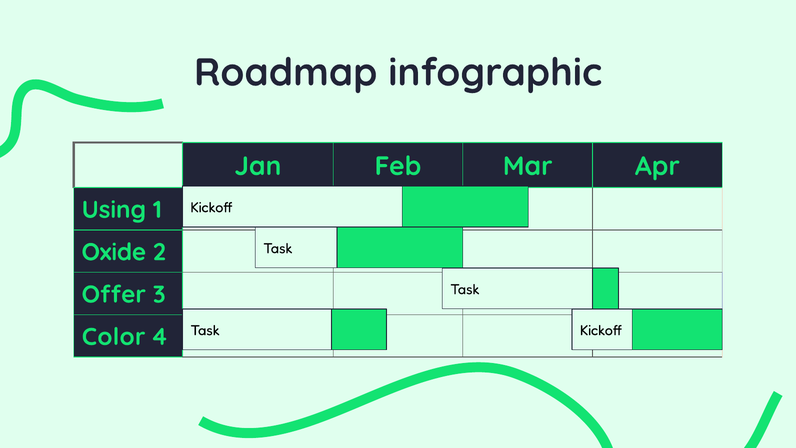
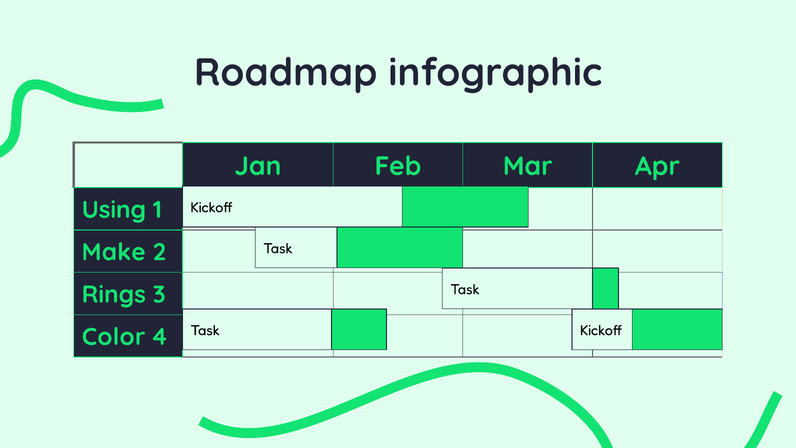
Oxide: Oxide -> Make
Offer: Offer -> Rings
